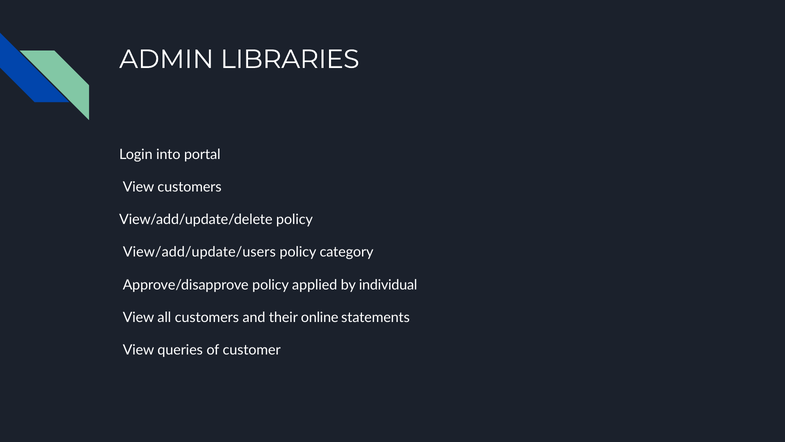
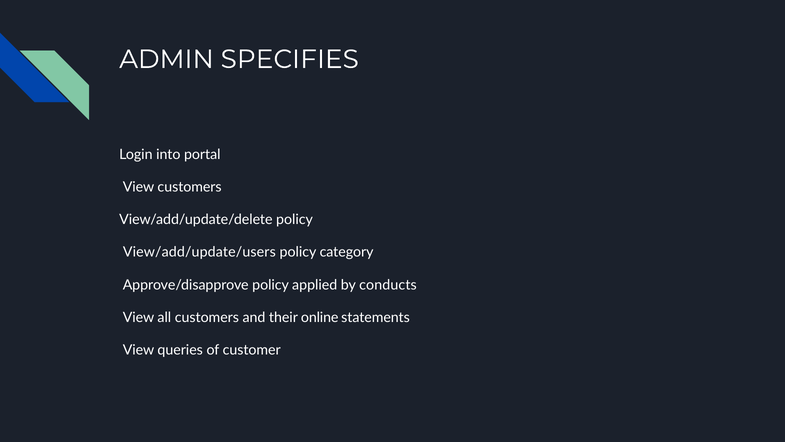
LIBRARIES: LIBRARIES -> SPECIFIES
individual: individual -> conducts
